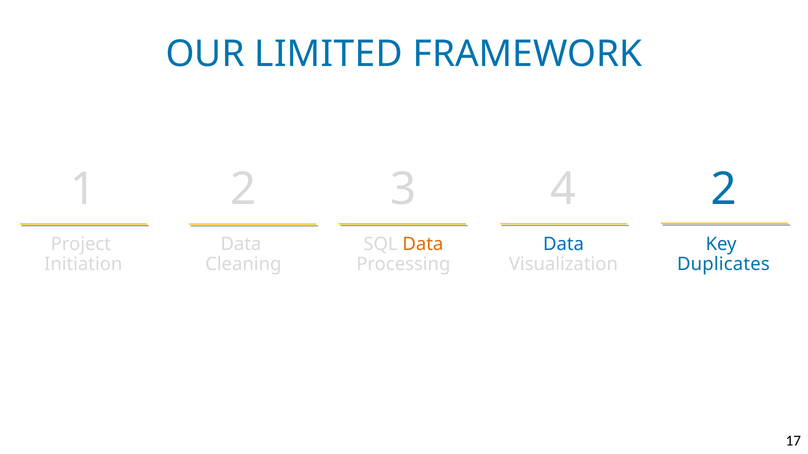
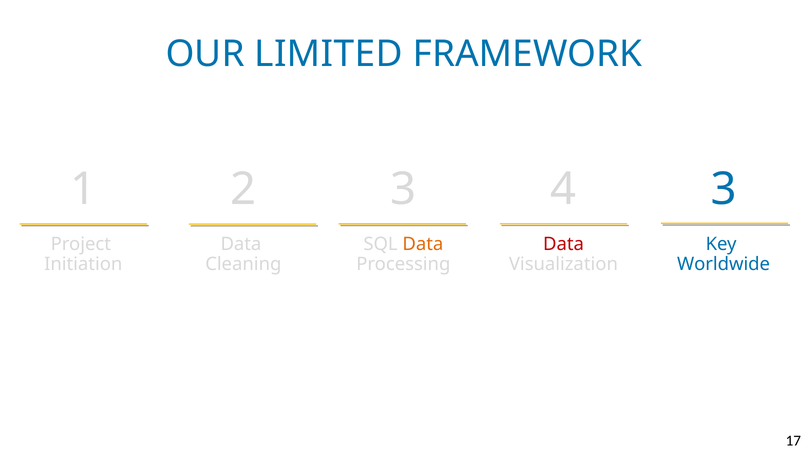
4 2: 2 -> 3
Data at (563, 244) colour: blue -> red
Duplicates: Duplicates -> Worldwide
